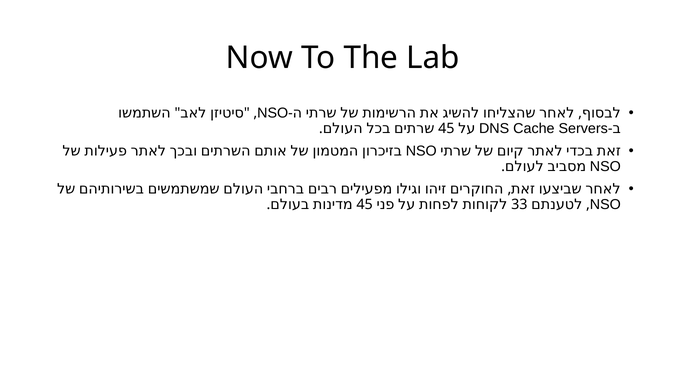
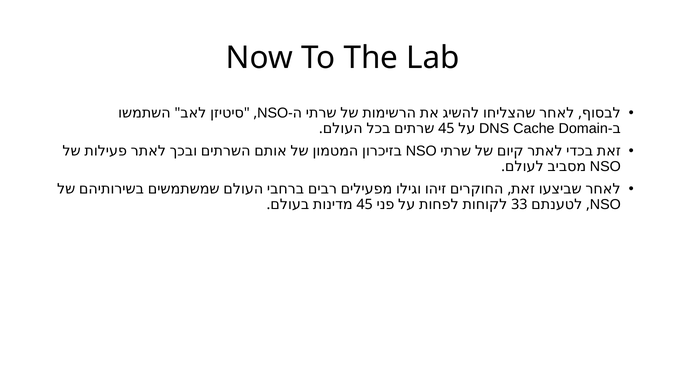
Servers: Servers -> Domain
